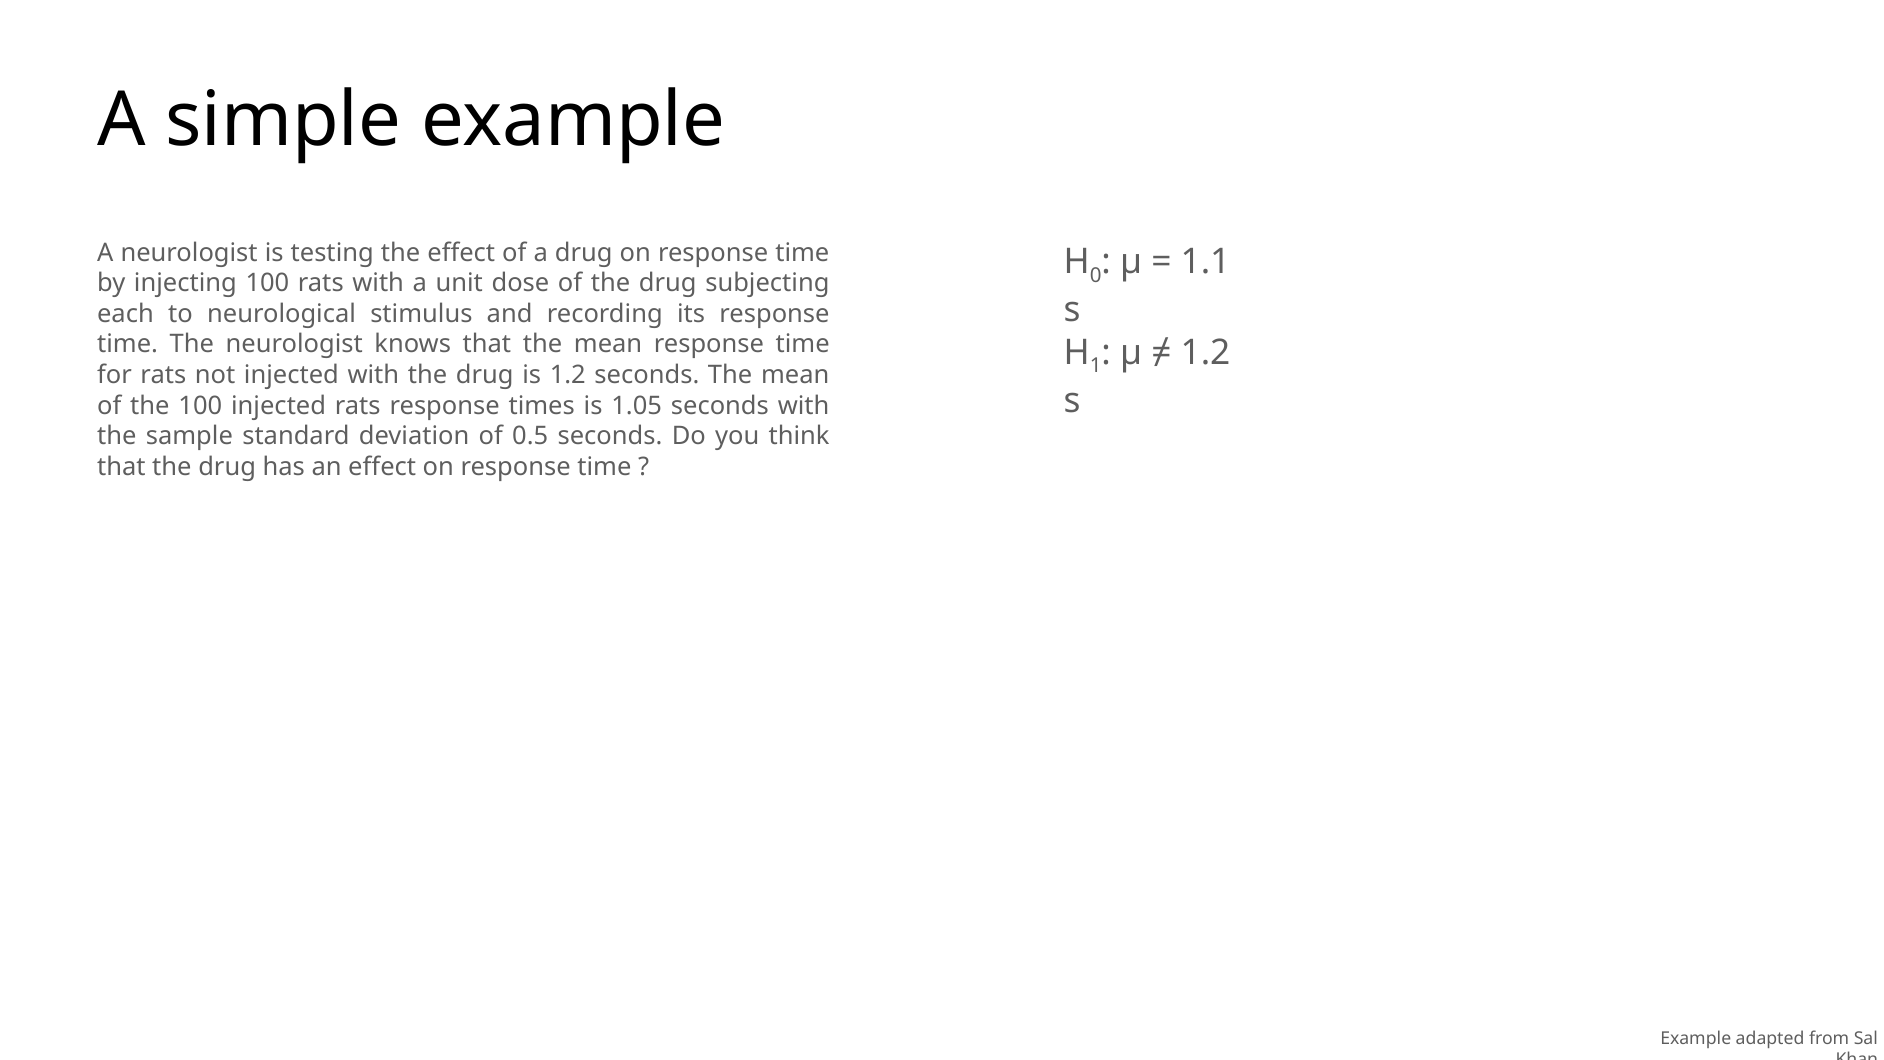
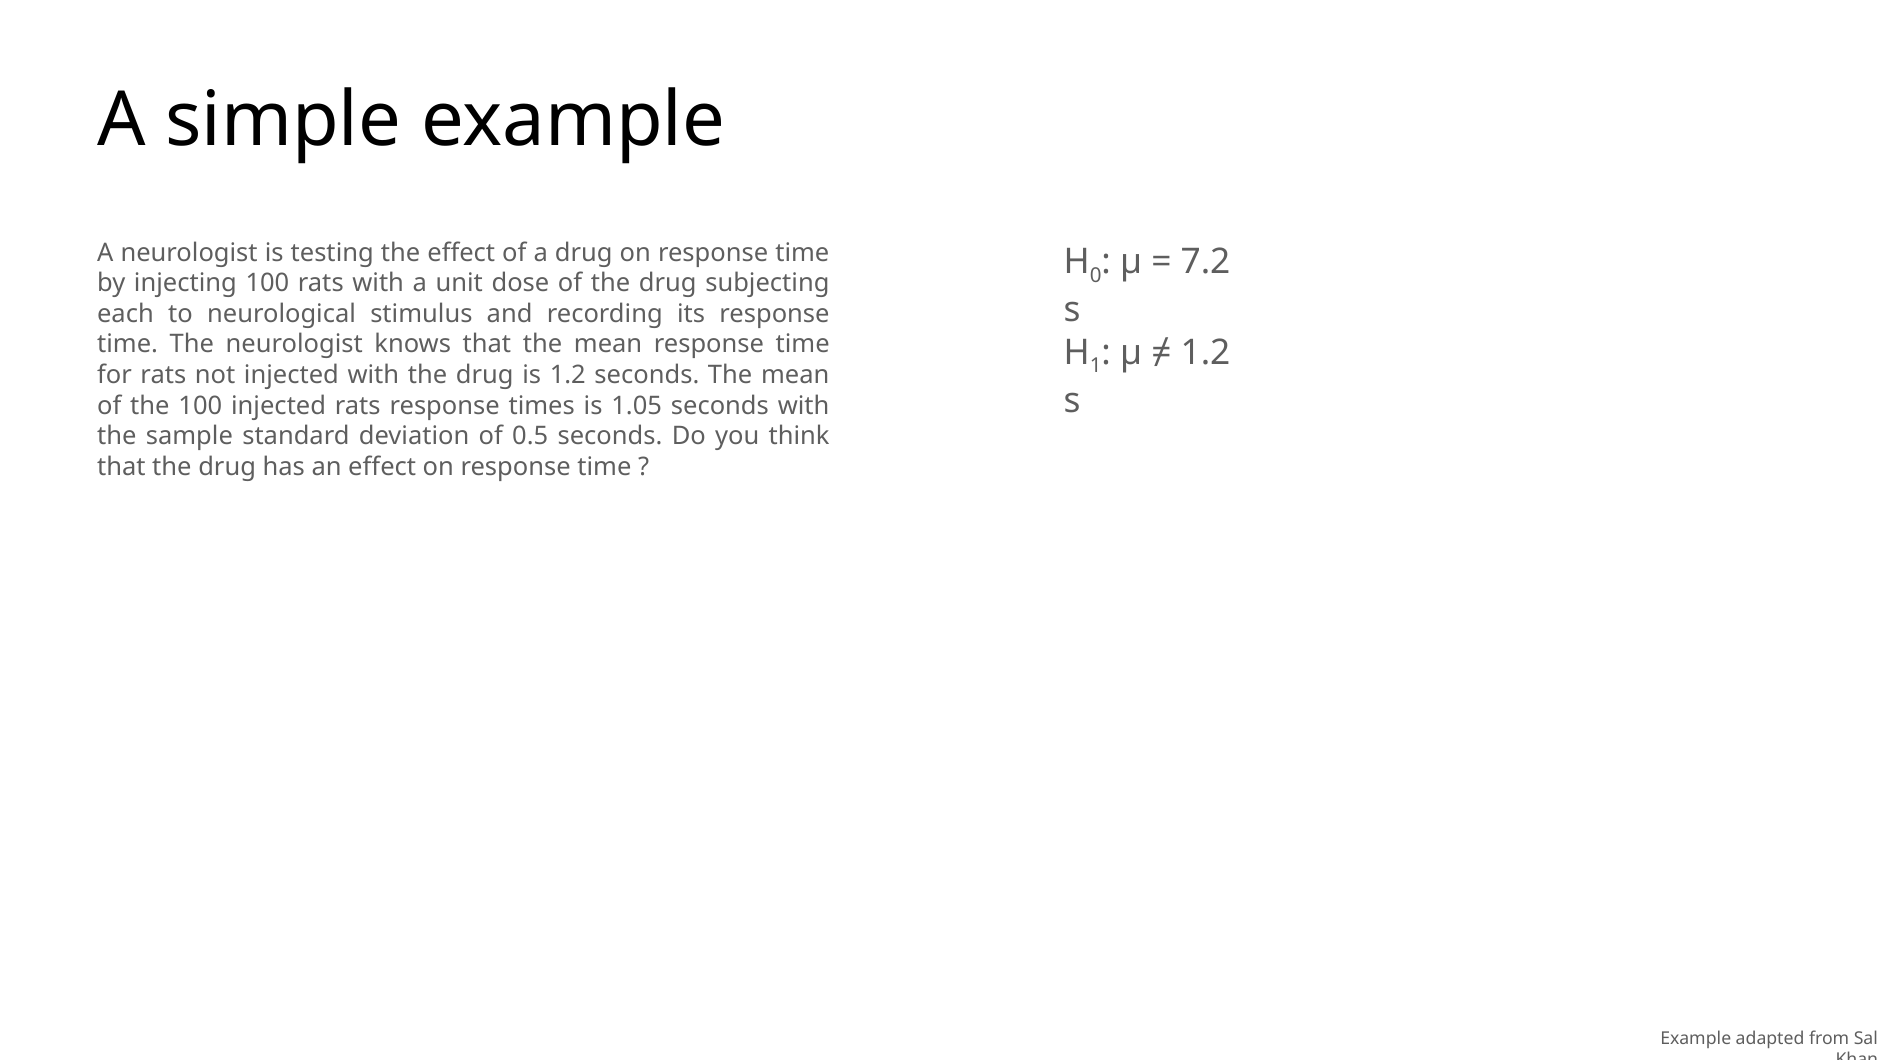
1.1: 1.1 -> 7.2
